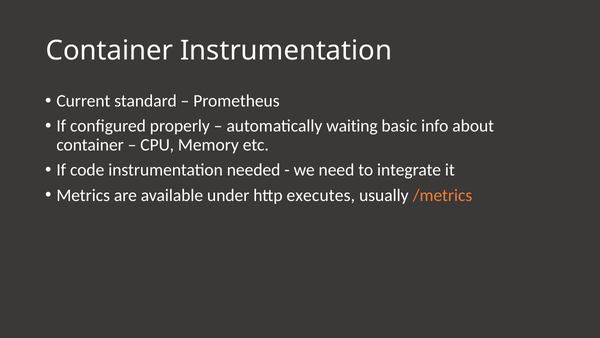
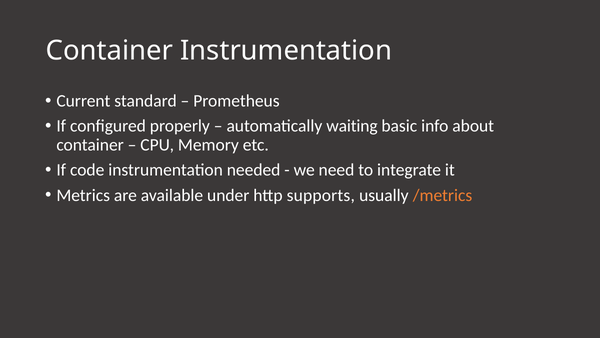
executes: executes -> supports
